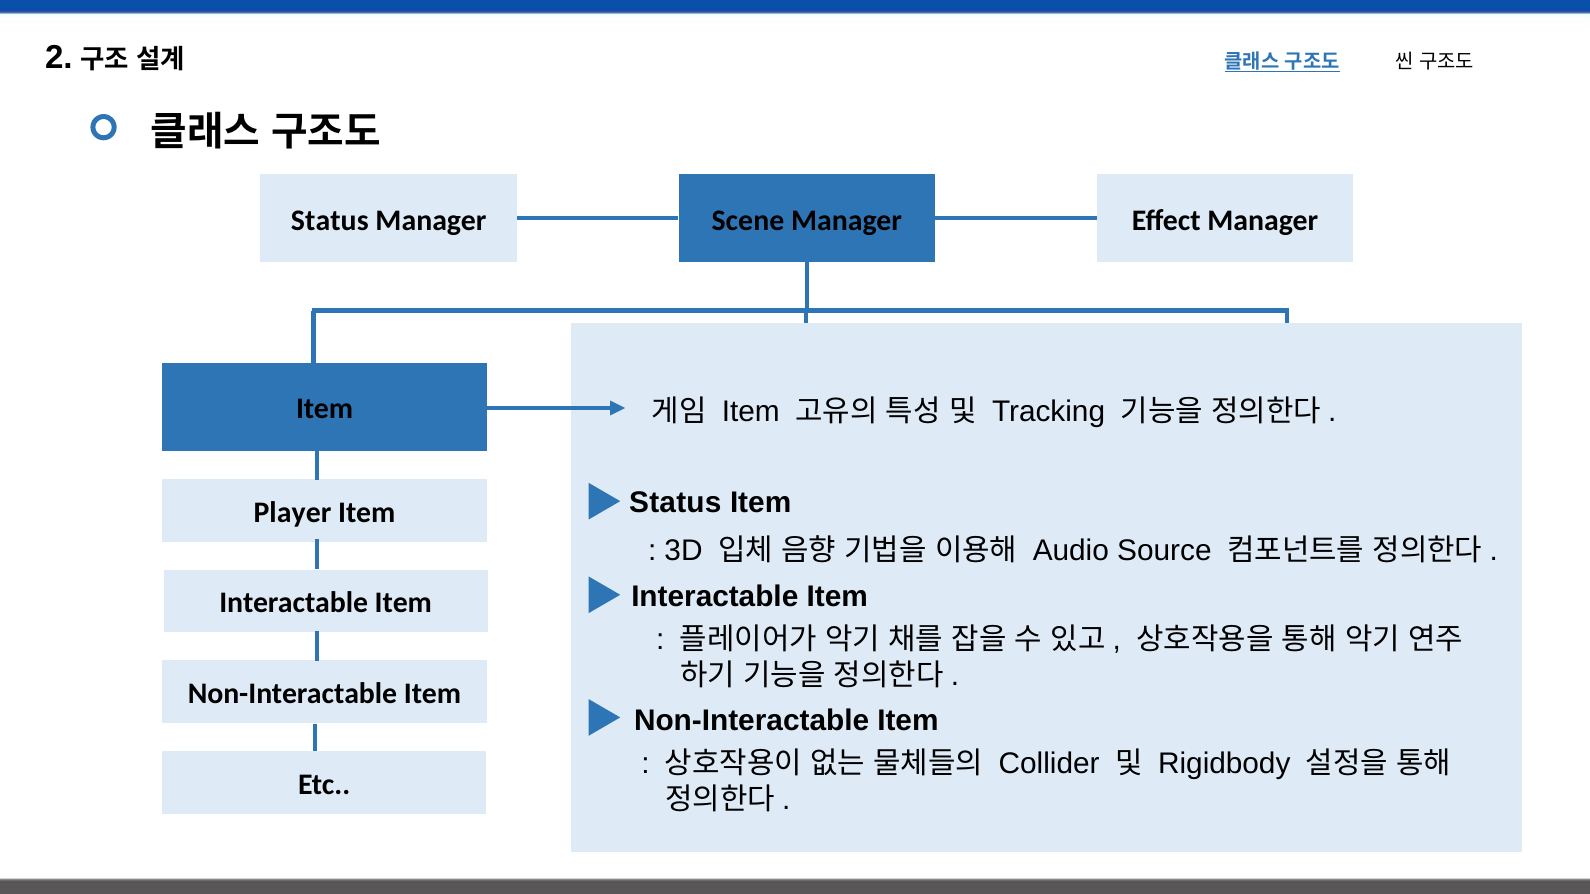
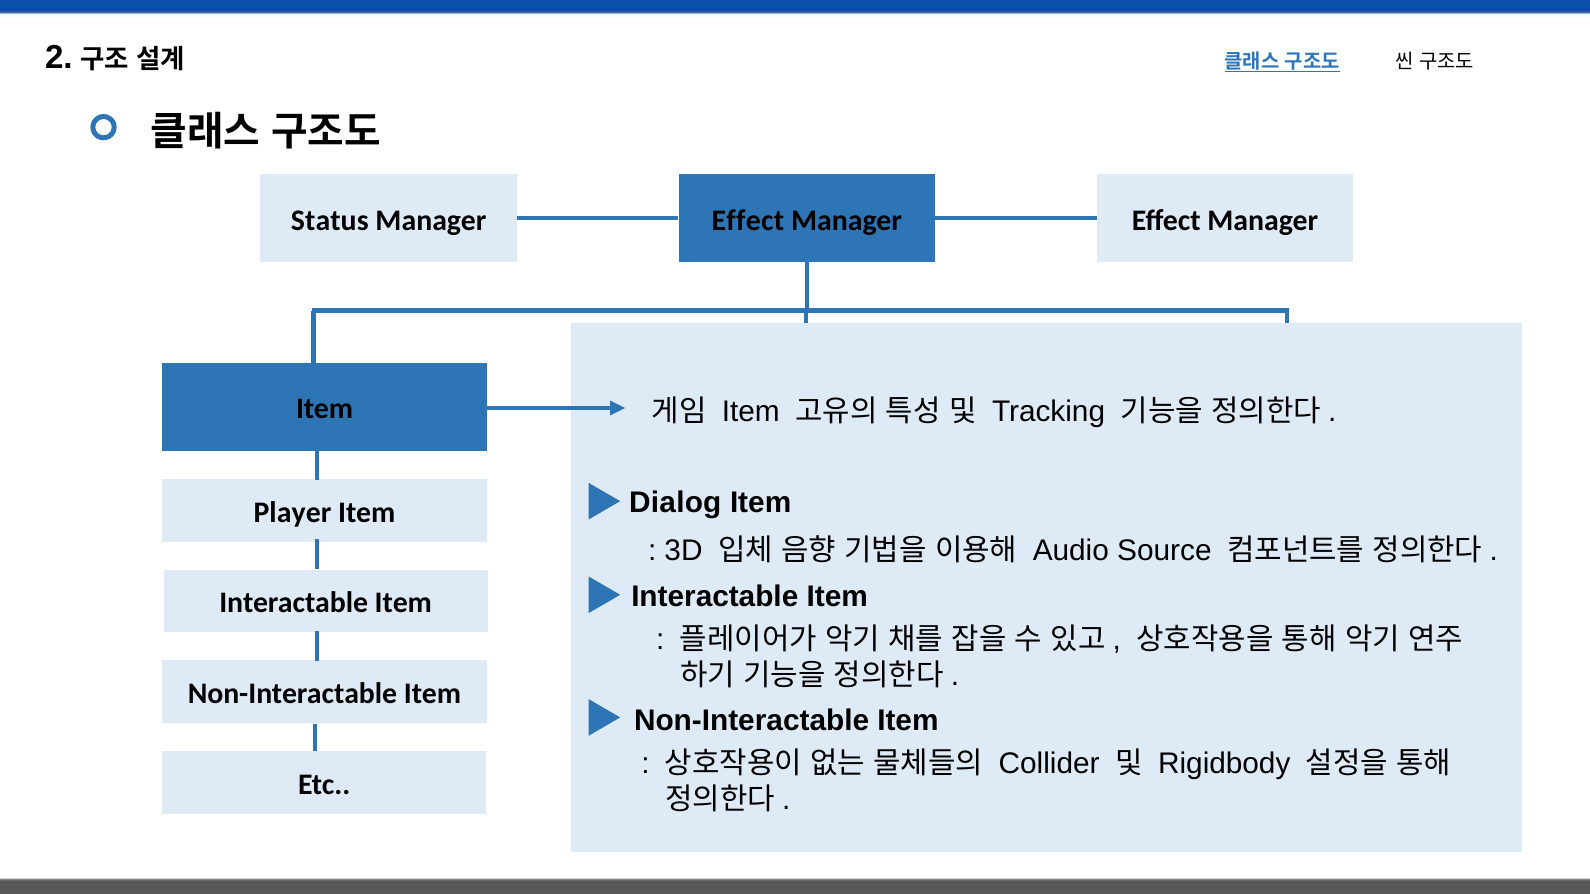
Scene at (748, 220): Scene -> Effect
Status at (675, 503): Status -> Dialog
